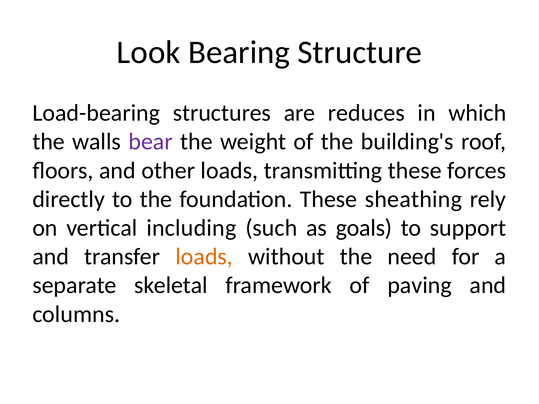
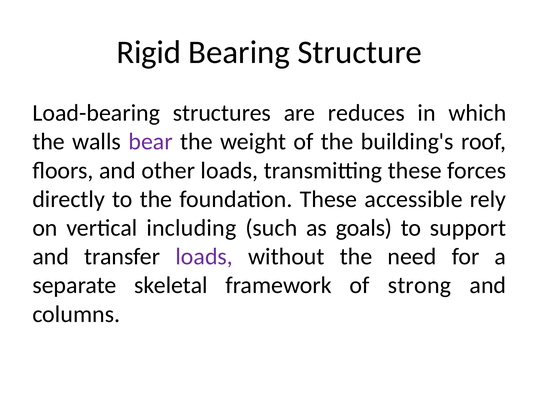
Look: Look -> Rigid
sheathing: sheathing -> accessible
loads at (204, 257) colour: orange -> purple
paving: paving -> strong
